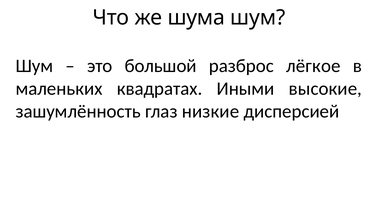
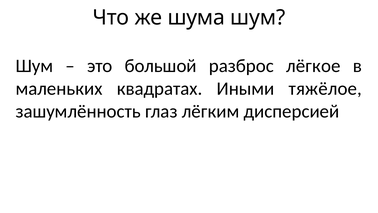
высокие: высокие -> тяжёлое
низкие: низкие -> лёгким
